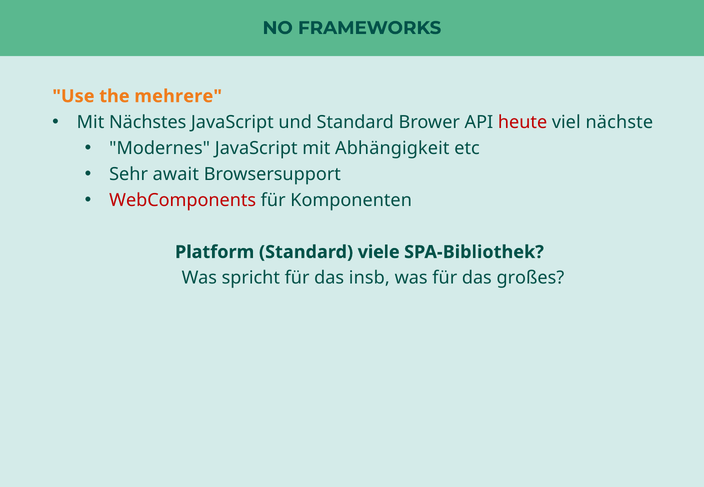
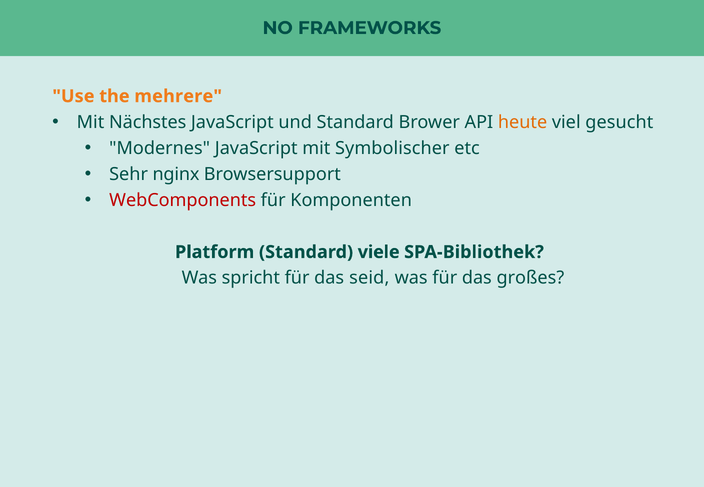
heute colour: red -> orange
nächste: nächste -> gesucht
Abhängigkeit: Abhängigkeit -> Symbolischer
await: await -> nginx
insb: insb -> seid
